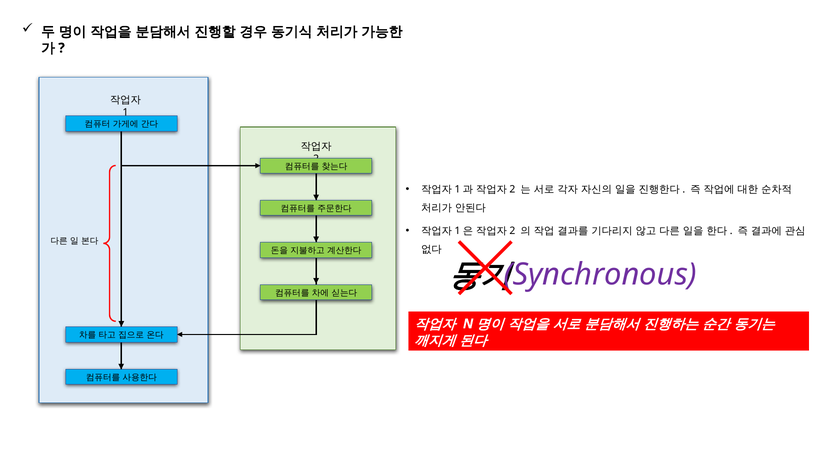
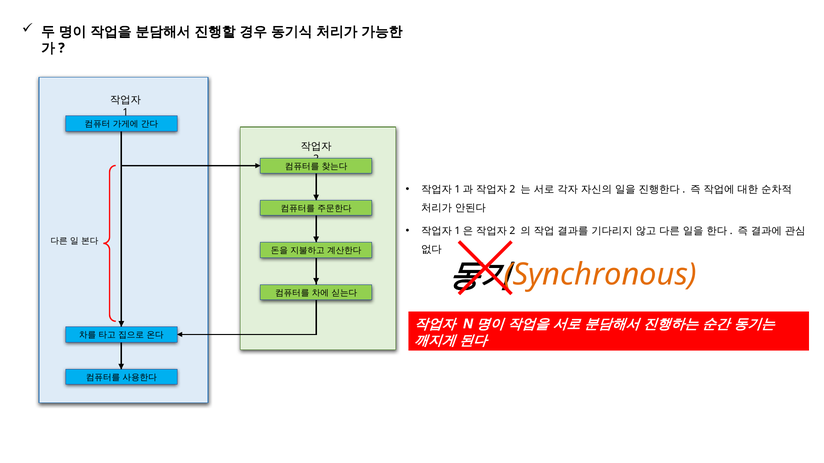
Synchronous colour: purple -> orange
